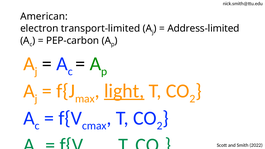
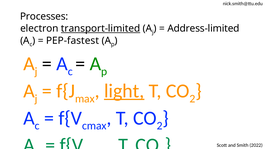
American: American -> Processes
transport-limited underline: none -> present
PEP-carbon: PEP-carbon -> PEP-fastest
